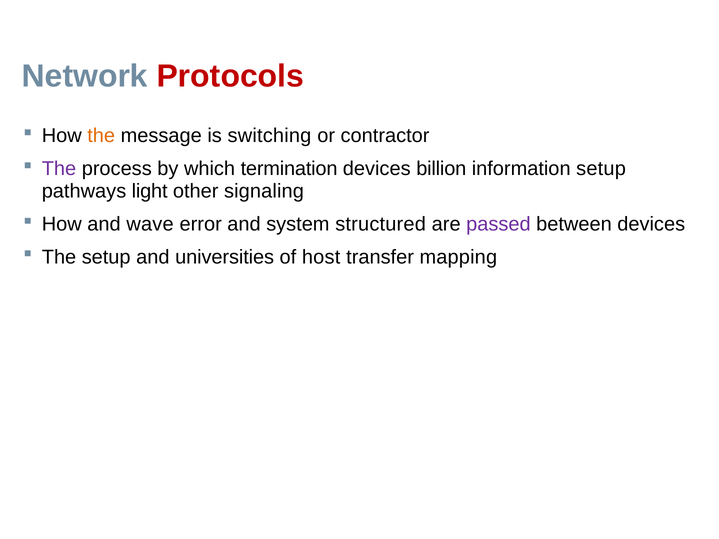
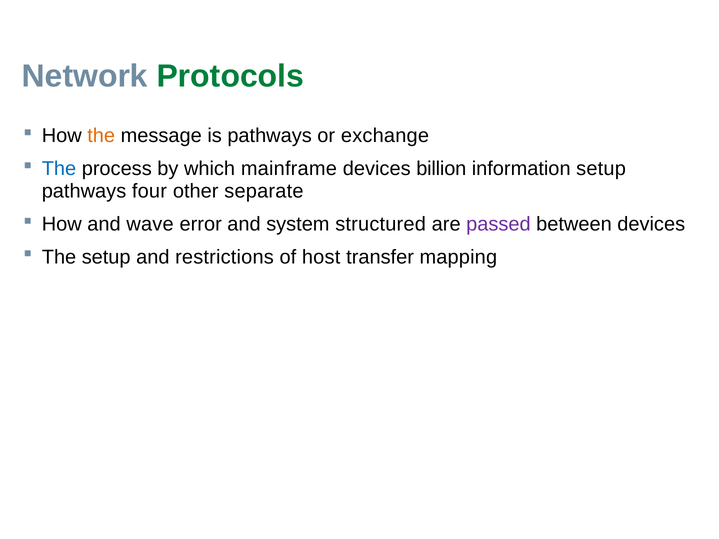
Protocols colour: red -> green
is switching: switching -> pathways
contractor: contractor -> exchange
The at (59, 169) colour: purple -> blue
termination: termination -> mainframe
light: light -> four
signaling: signaling -> separate
universities: universities -> restrictions
